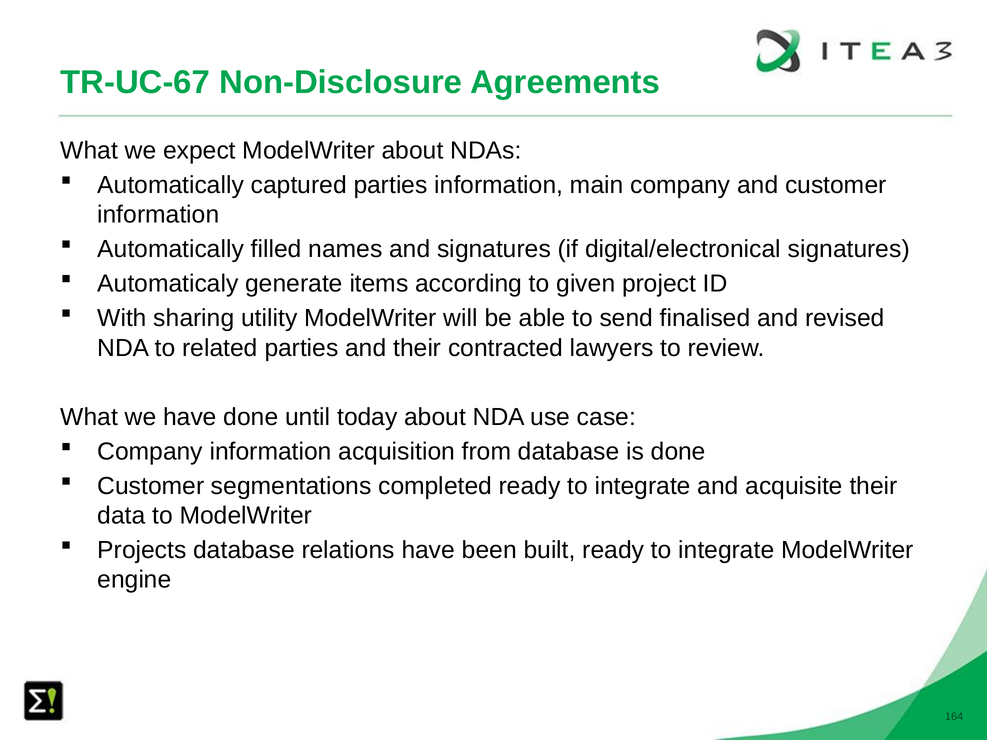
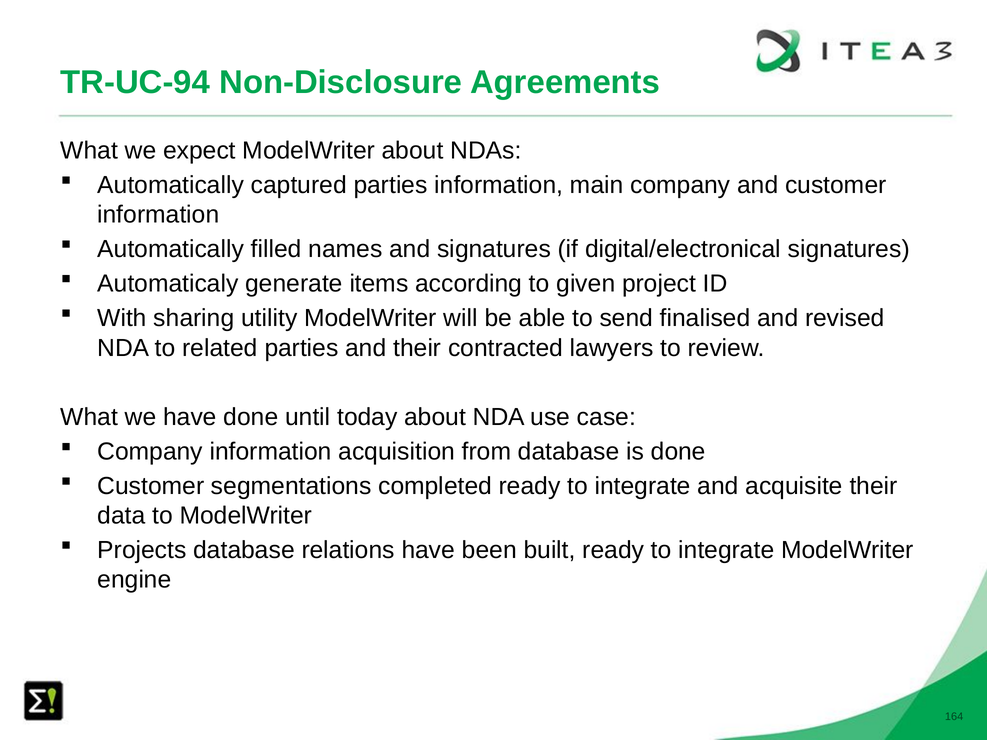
TR-UC-67: TR-UC-67 -> TR-UC-94
